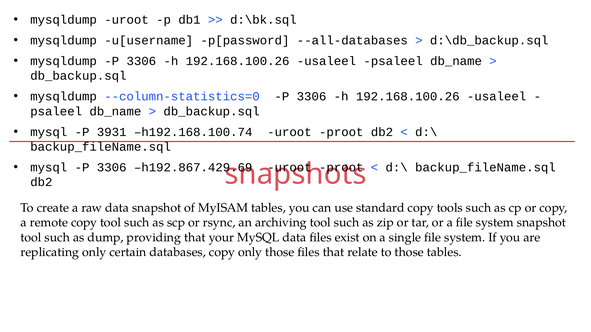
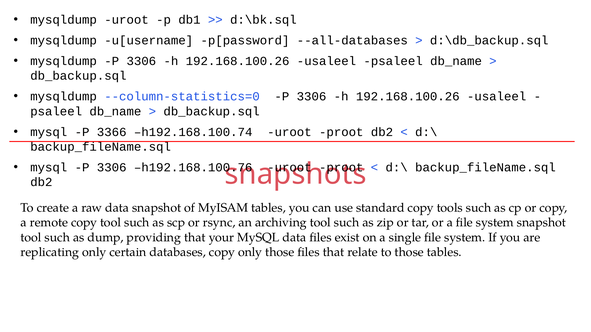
3931: 3931 -> 3366
h192.867.429.69: h192.867.429.69 -> h192.168.100.76
